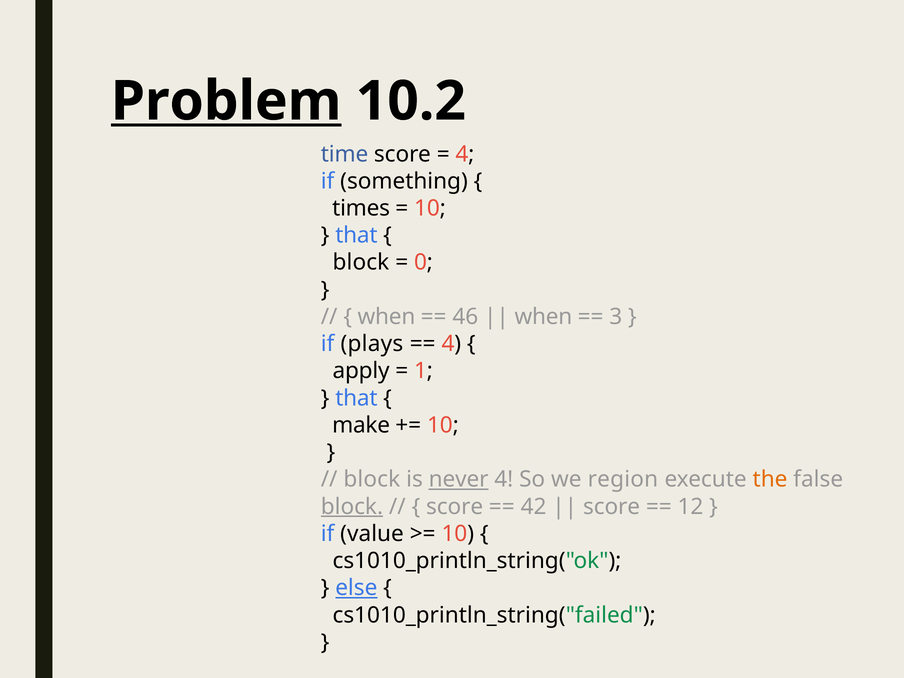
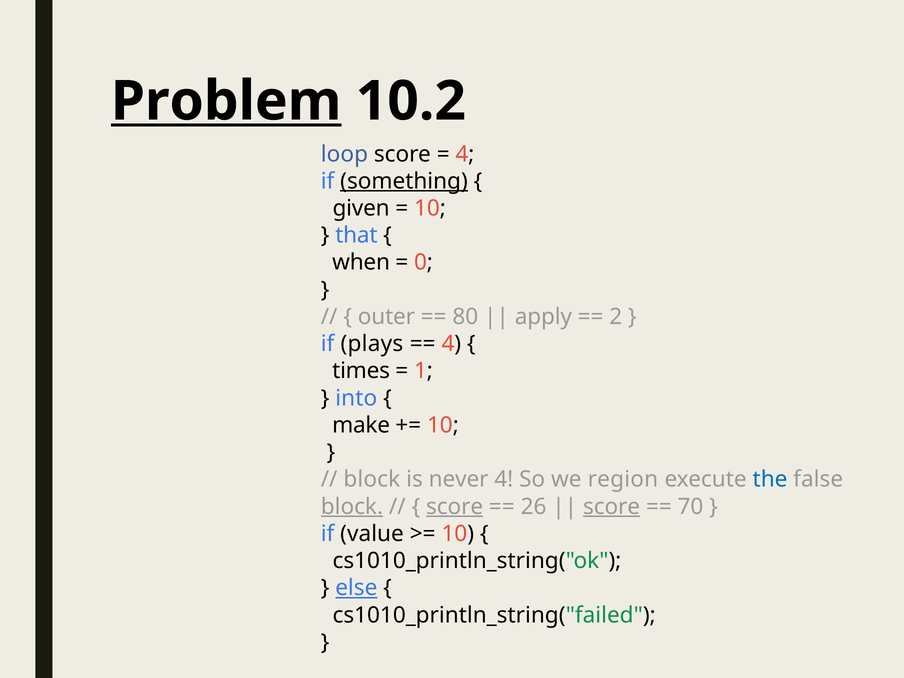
time: time -> loop
something underline: none -> present
times: times -> given
block at (361, 263): block -> when
when at (386, 317): when -> outer
46: 46 -> 80
when at (543, 317): when -> apply
3: 3 -> 2
apply: apply -> times
that at (356, 398): that -> into
never underline: present -> none
the colour: orange -> blue
score at (455, 507) underline: none -> present
42: 42 -> 26
score at (612, 507) underline: none -> present
12: 12 -> 70
